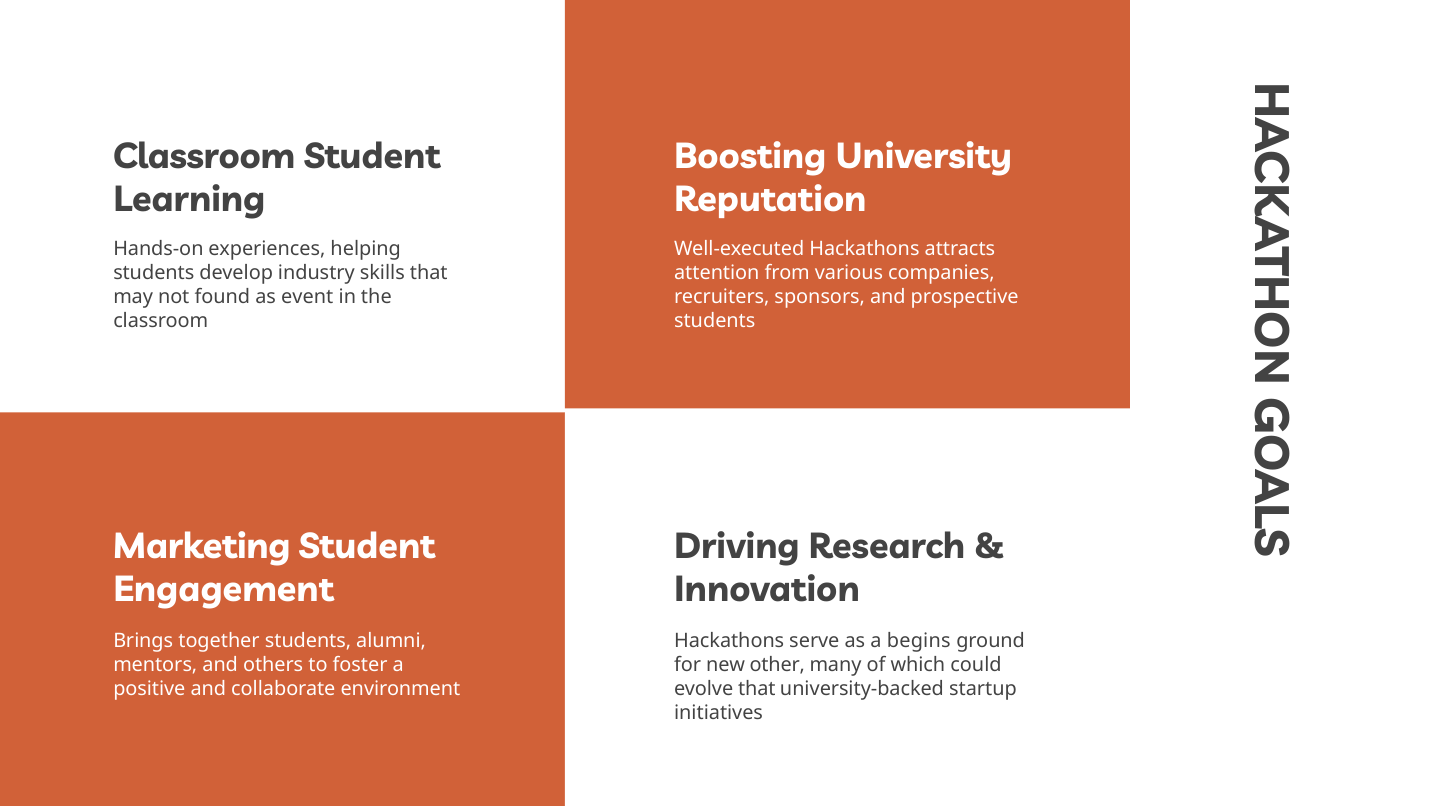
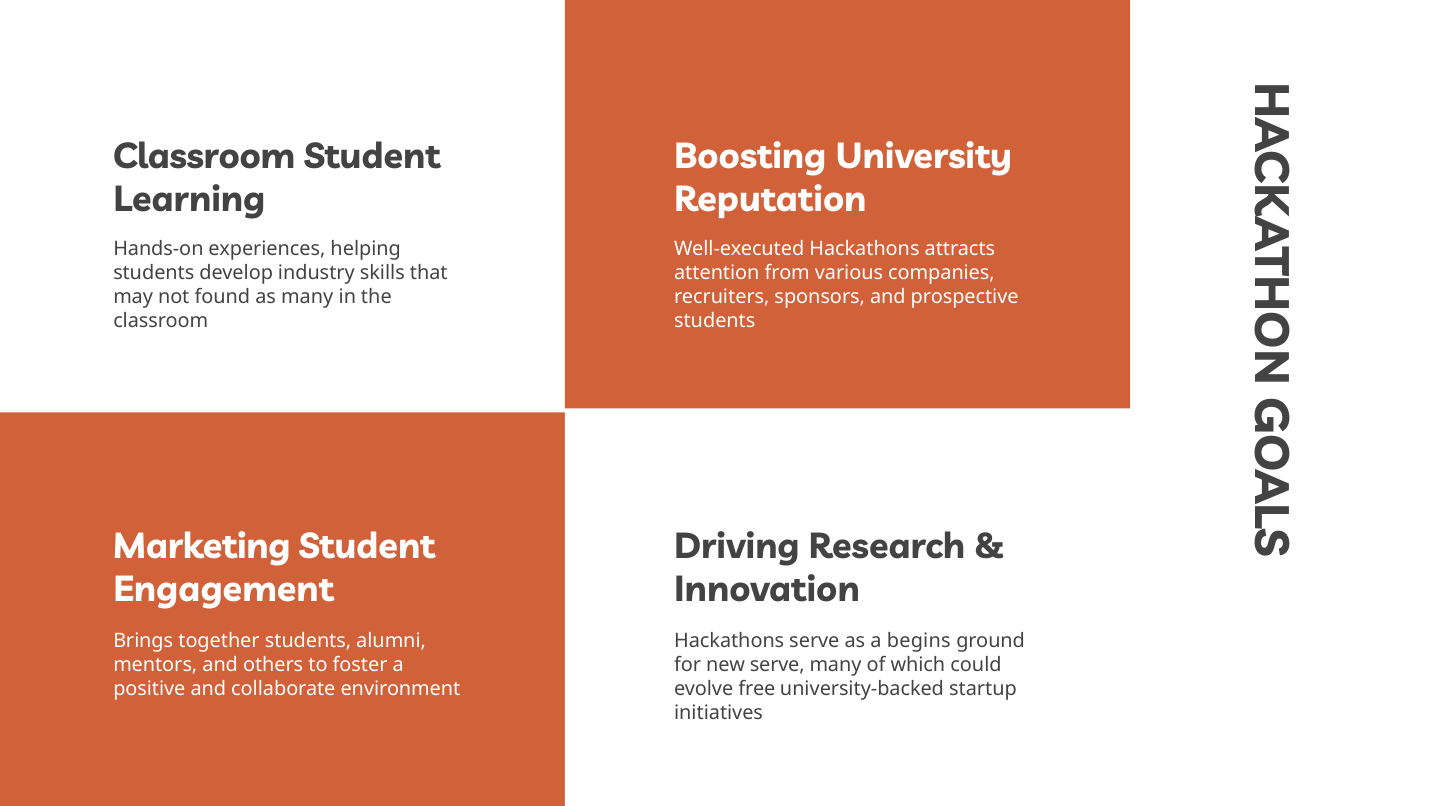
as event: event -> many
new other: other -> serve
evolve that: that -> free
